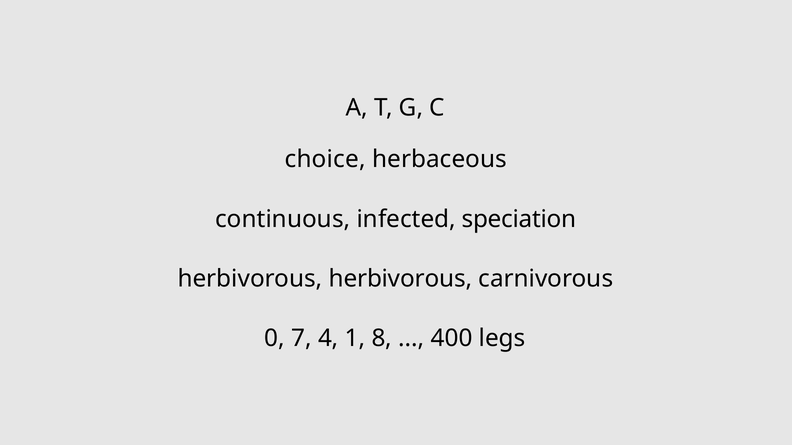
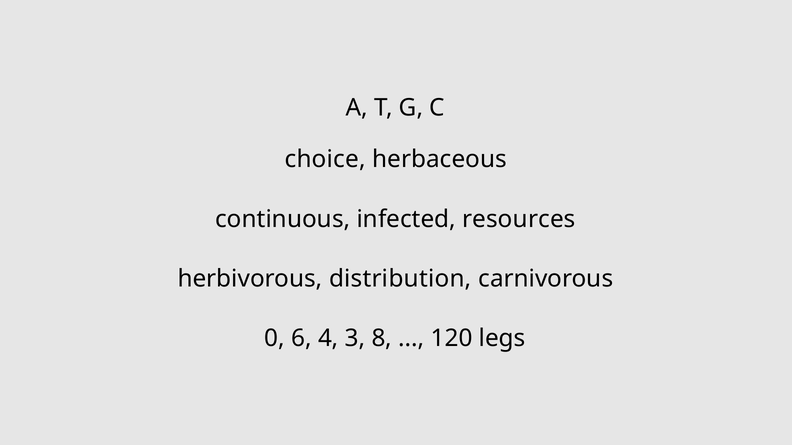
speciation: speciation -> resources
herbivorous herbivorous: herbivorous -> distribution
7: 7 -> 6
1: 1 -> 3
400: 400 -> 120
